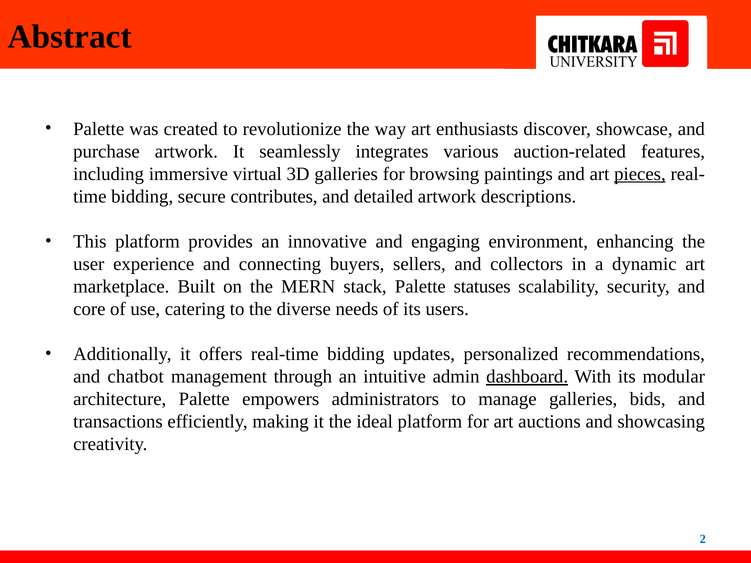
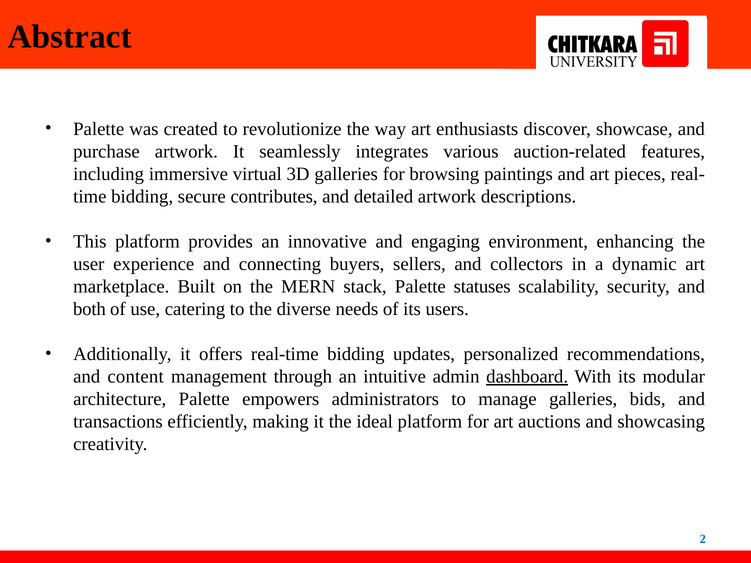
pieces underline: present -> none
core: core -> both
chatbot: chatbot -> content
